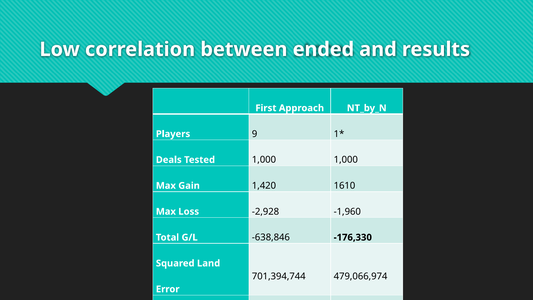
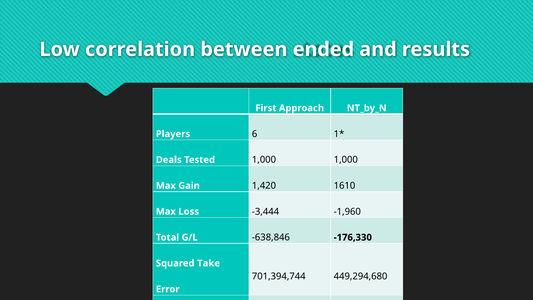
9: 9 -> 6
-2,928: -2,928 -> -3,444
Land: Land -> Take
479,066,974: 479,066,974 -> 449,294,680
